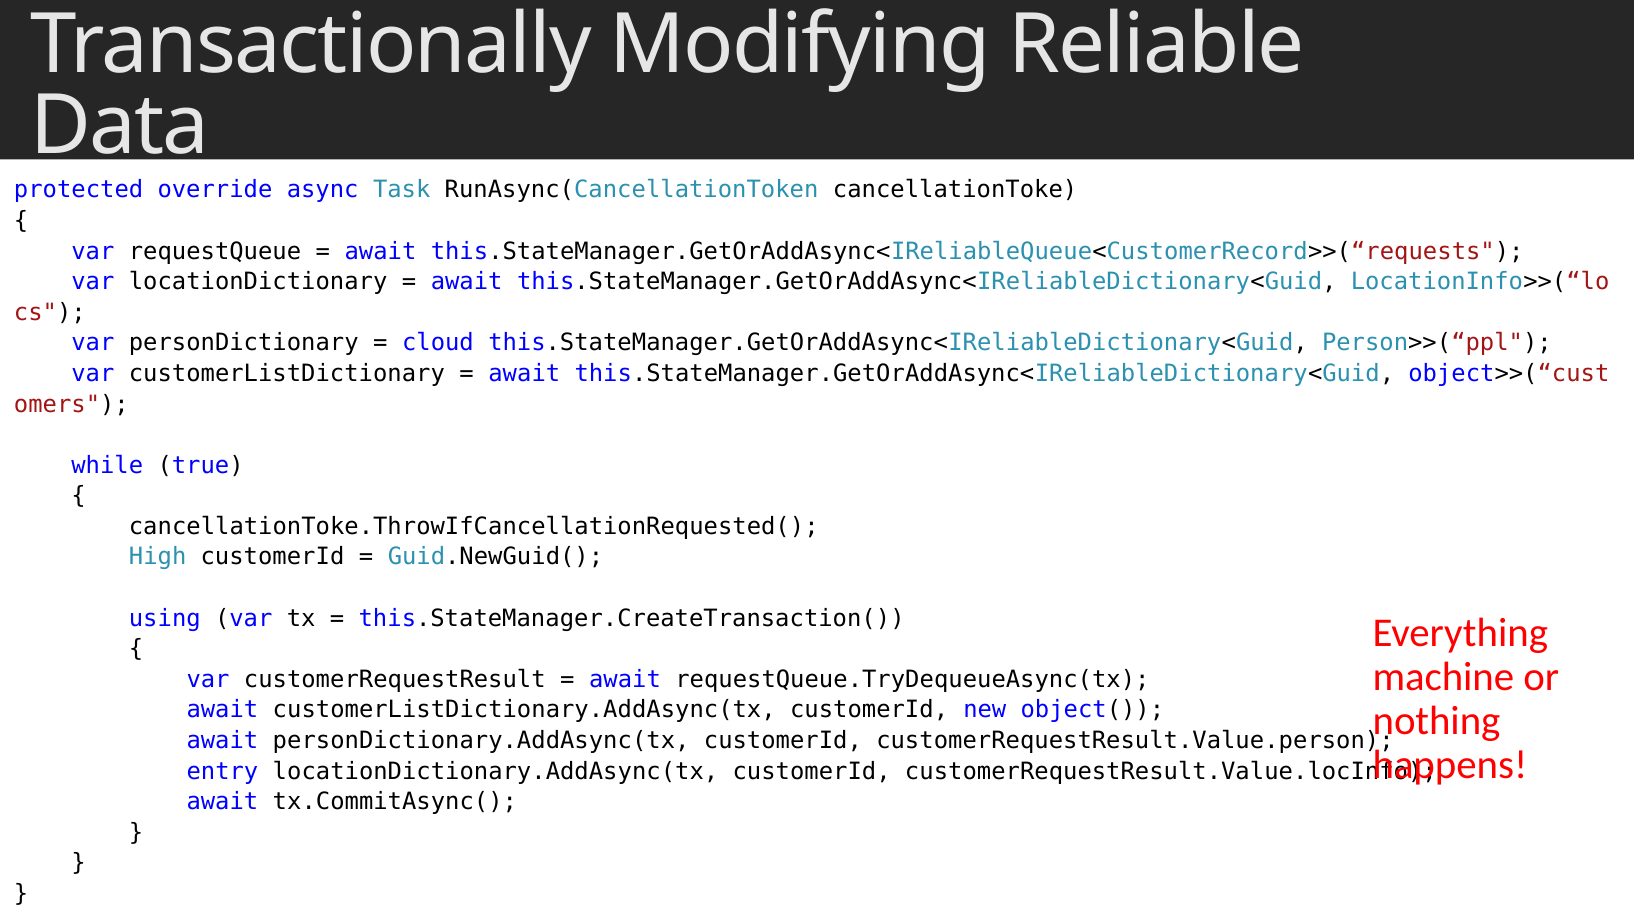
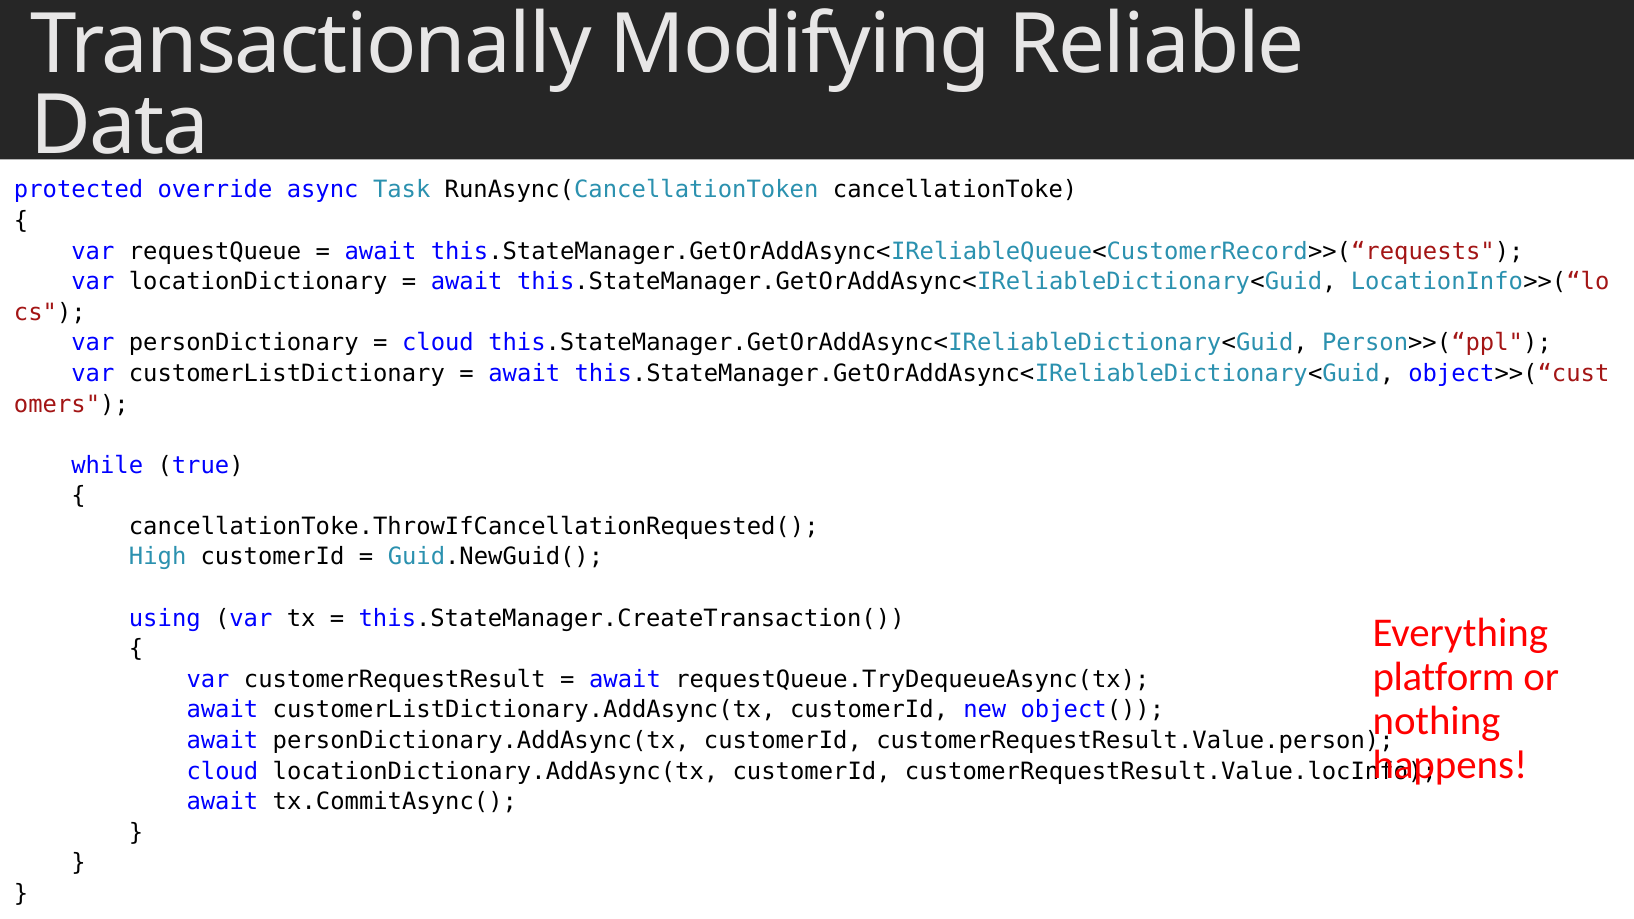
machine: machine -> platform
entry at (222, 771): entry -> cloud
